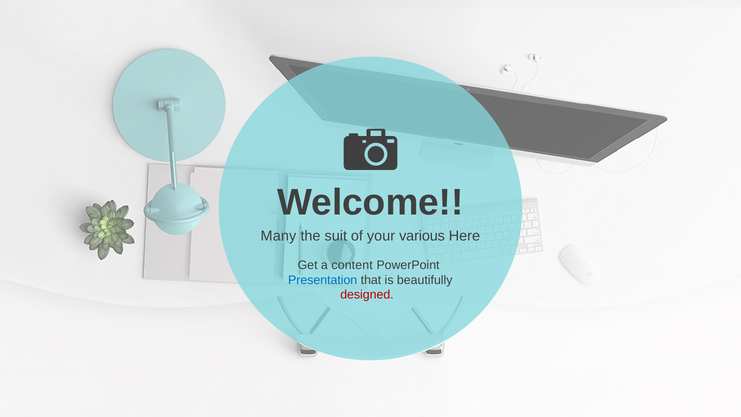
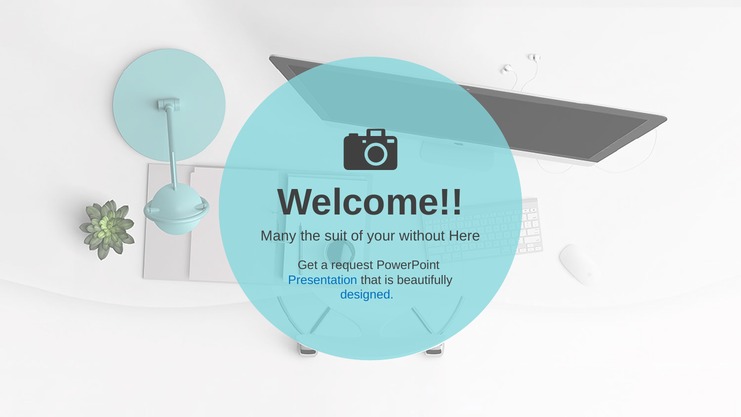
various: various -> without
content: content -> request
designed colour: red -> blue
